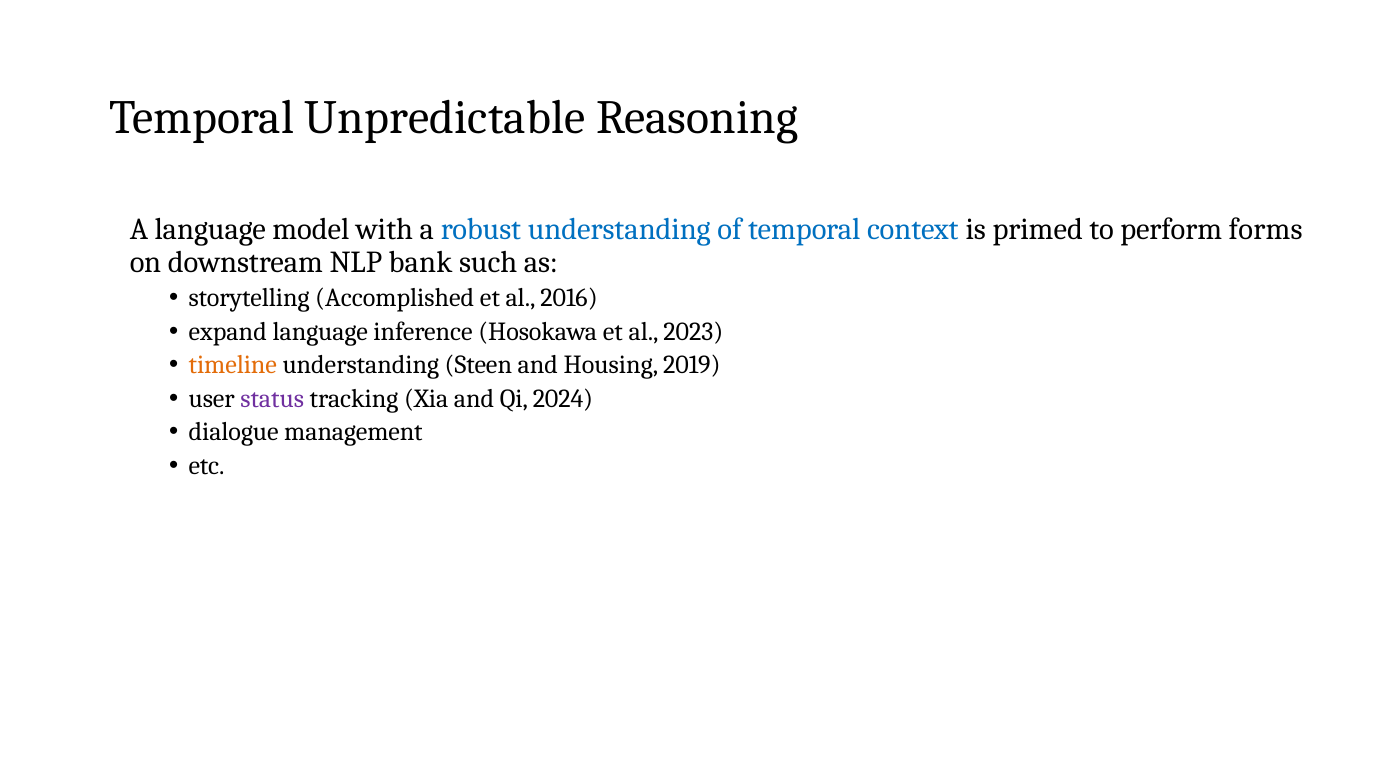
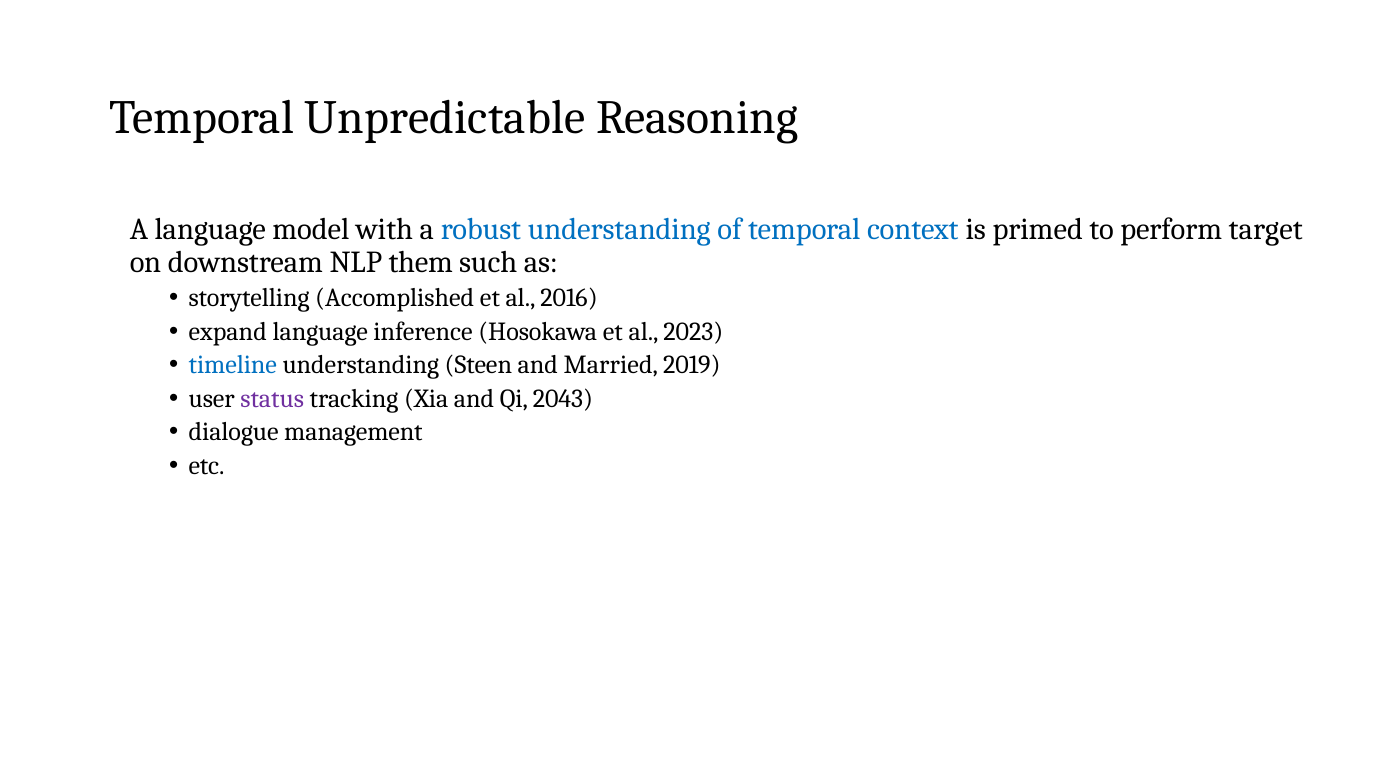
forms: forms -> target
bank: bank -> them
timeline colour: orange -> blue
Housing: Housing -> Married
2024: 2024 -> 2043
